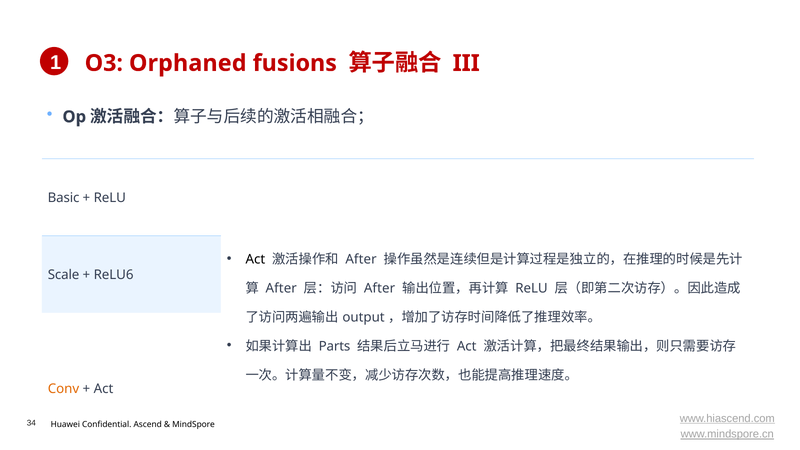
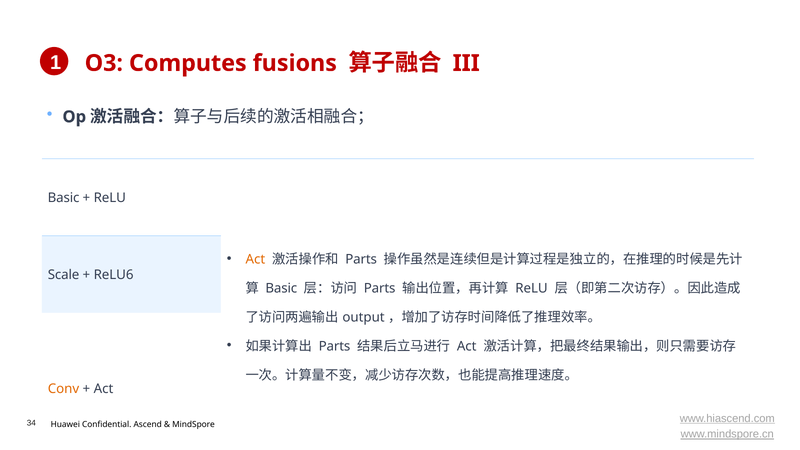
Orphaned: Orphaned -> Computes
Act at (255, 259) colour: black -> orange
After at (361, 259): After -> Parts
After at (281, 288): After -> Basic
After at (380, 288): After -> Parts
